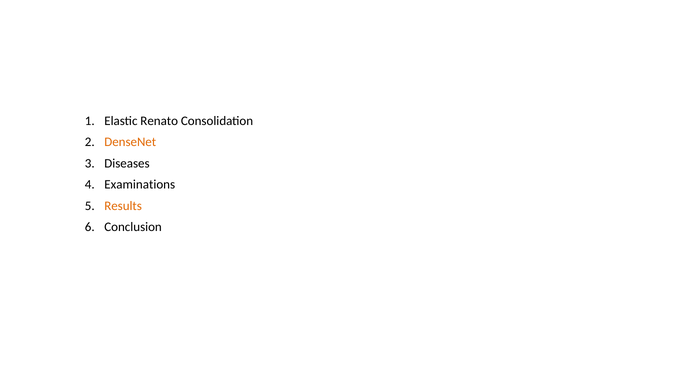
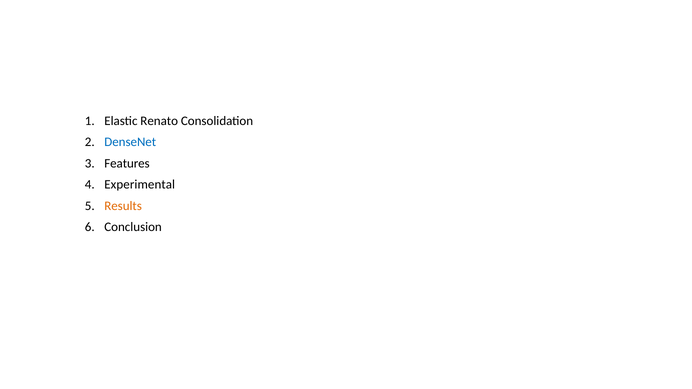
DenseNet colour: orange -> blue
Diseases: Diseases -> Features
Examinations: Examinations -> Experimental
